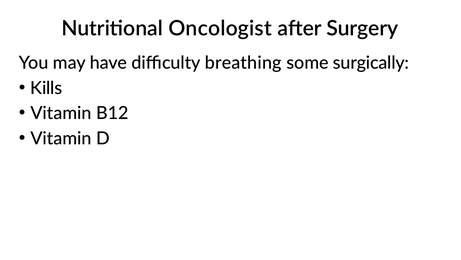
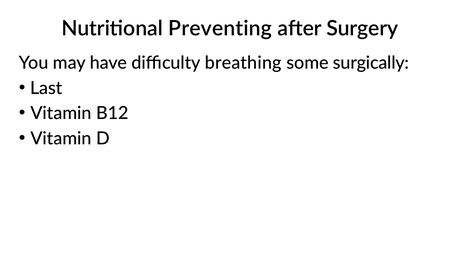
Oncologist: Oncologist -> Preventing
Kills: Kills -> Last
